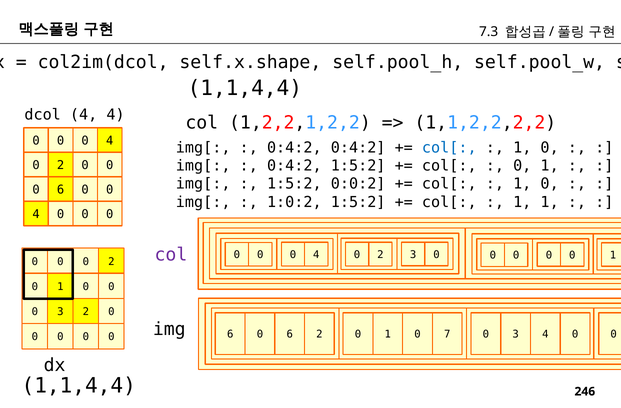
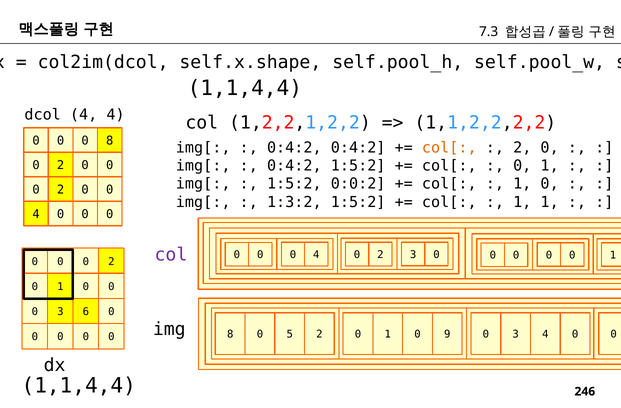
4 at (110, 141): 4 -> 8
col[ at (449, 148) colour: blue -> orange
1 at (522, 148): 1 -> 2
6 at (61, 190): 6 -> 2
1:0:2: 1:0:2 -> 1:3:2
3 2: 2 -> 6
6 at (230, 334): 6 -> 8
6 at (290, 334): 6 -> 5
7: 7 -> 9
